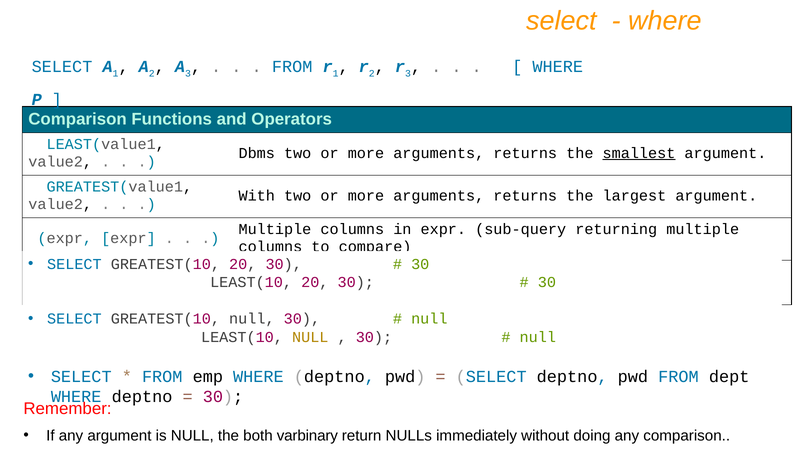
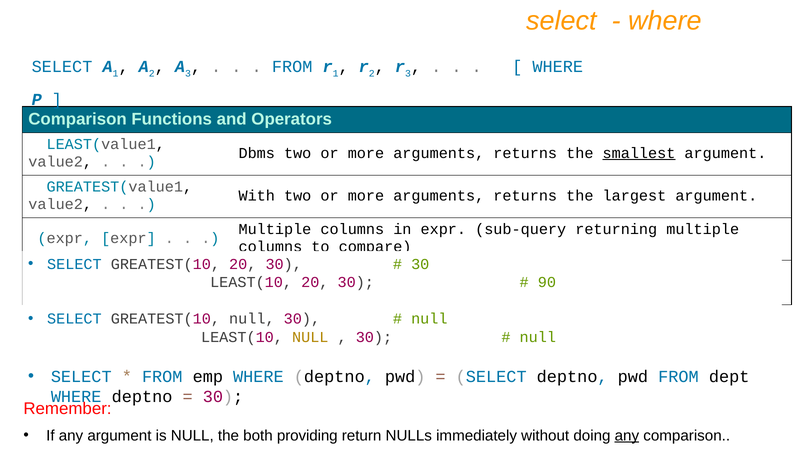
30 at (547, 282): 30 -> 90
varbinary: varbinary -> providing
any at (627, 436) underline: none -> present
